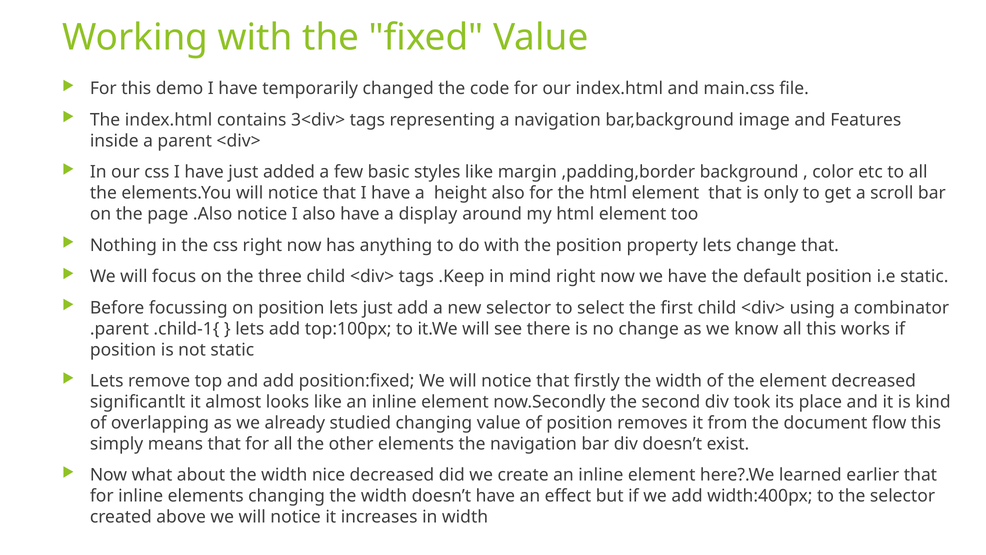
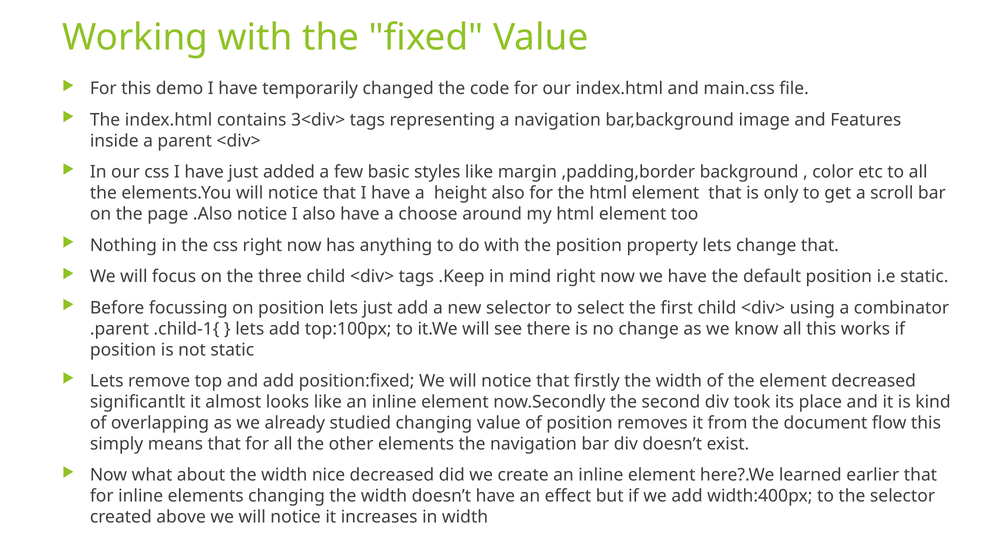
display: display -> choose
